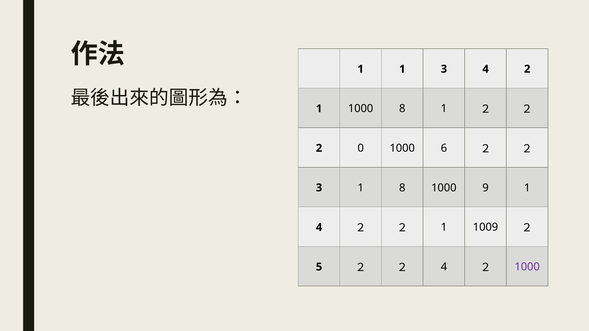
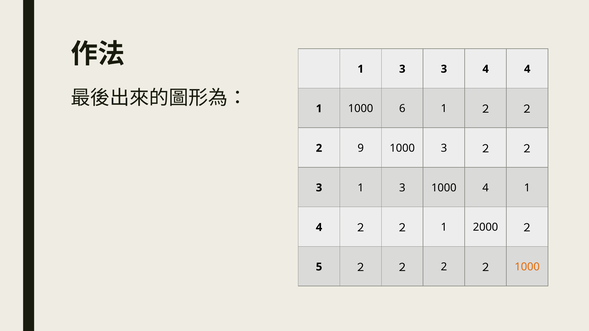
1 at (402, 69): 1 -> 3
4 2: 2 -> 4
1000 8: 8 -> 6
0: 0 -> 9
1000 6: 6 -> 3
3 1 8: 8 -> 3
1000 9: 9 -> 4
1009: 1009 -> 2000
5 ２ ２ 4: 4 -> 2
1000 at (527, 267) colour: purple -> orange
